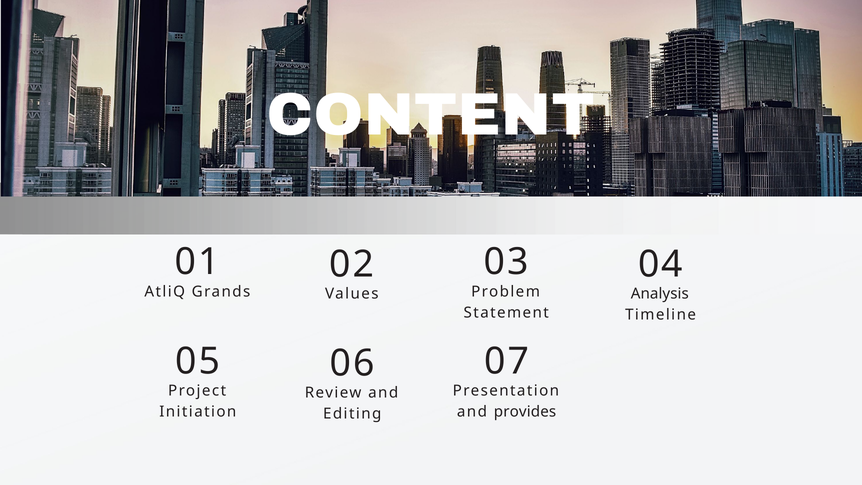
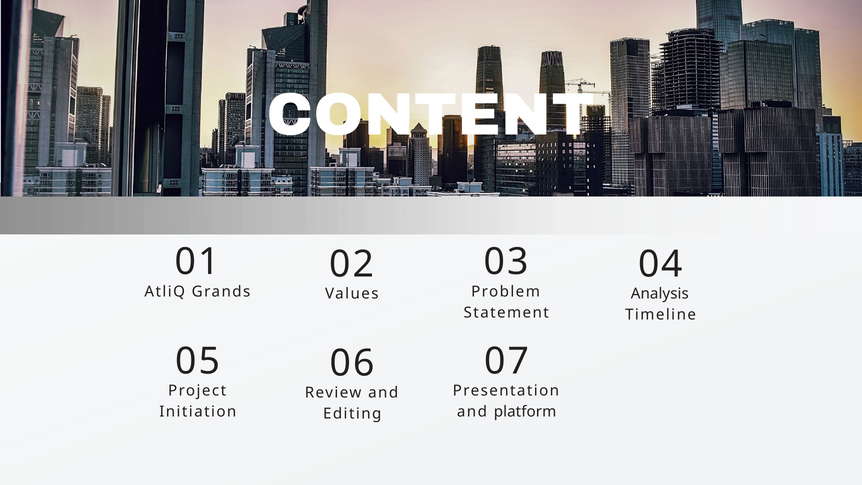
provides: provides -> platform
